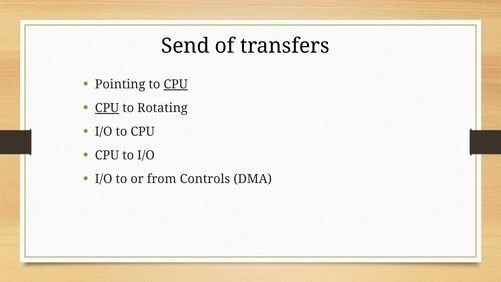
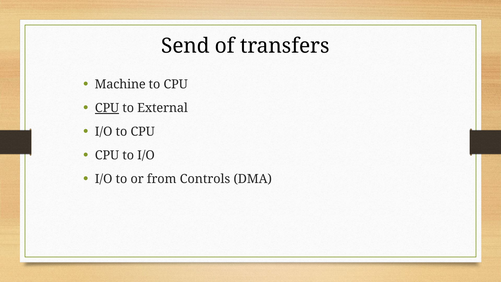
Pointing: Pointing -> Machine
CPU at (176, 84) underline: present -> none
Rotating: Rotating -> External
